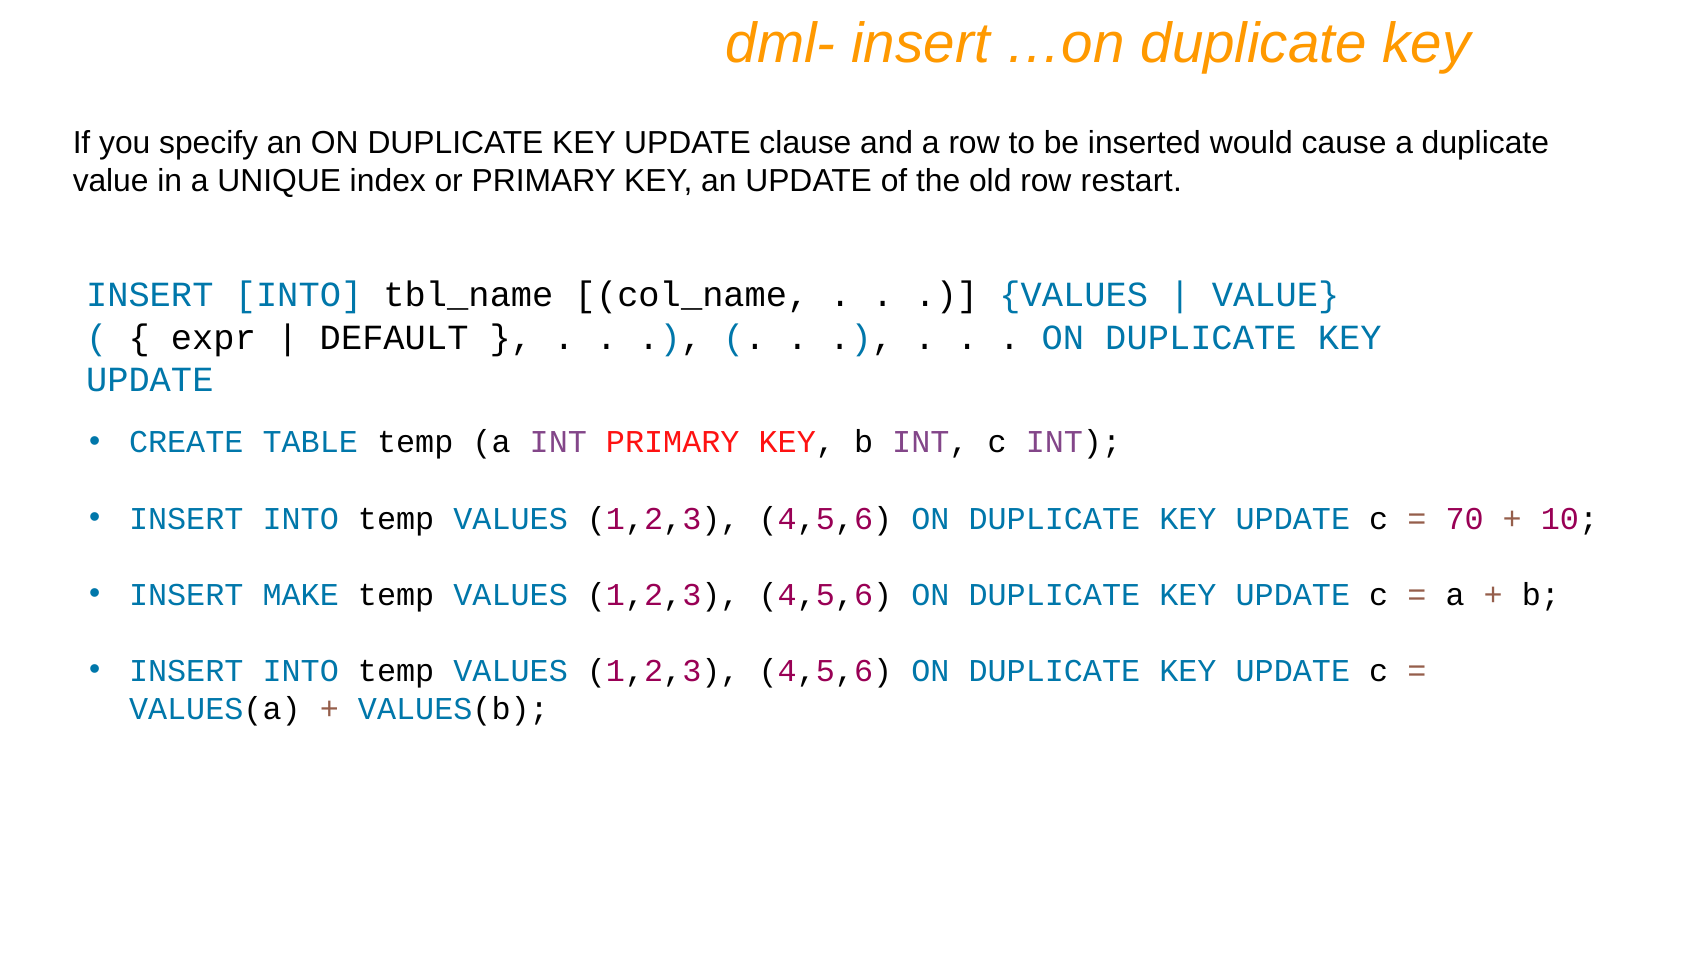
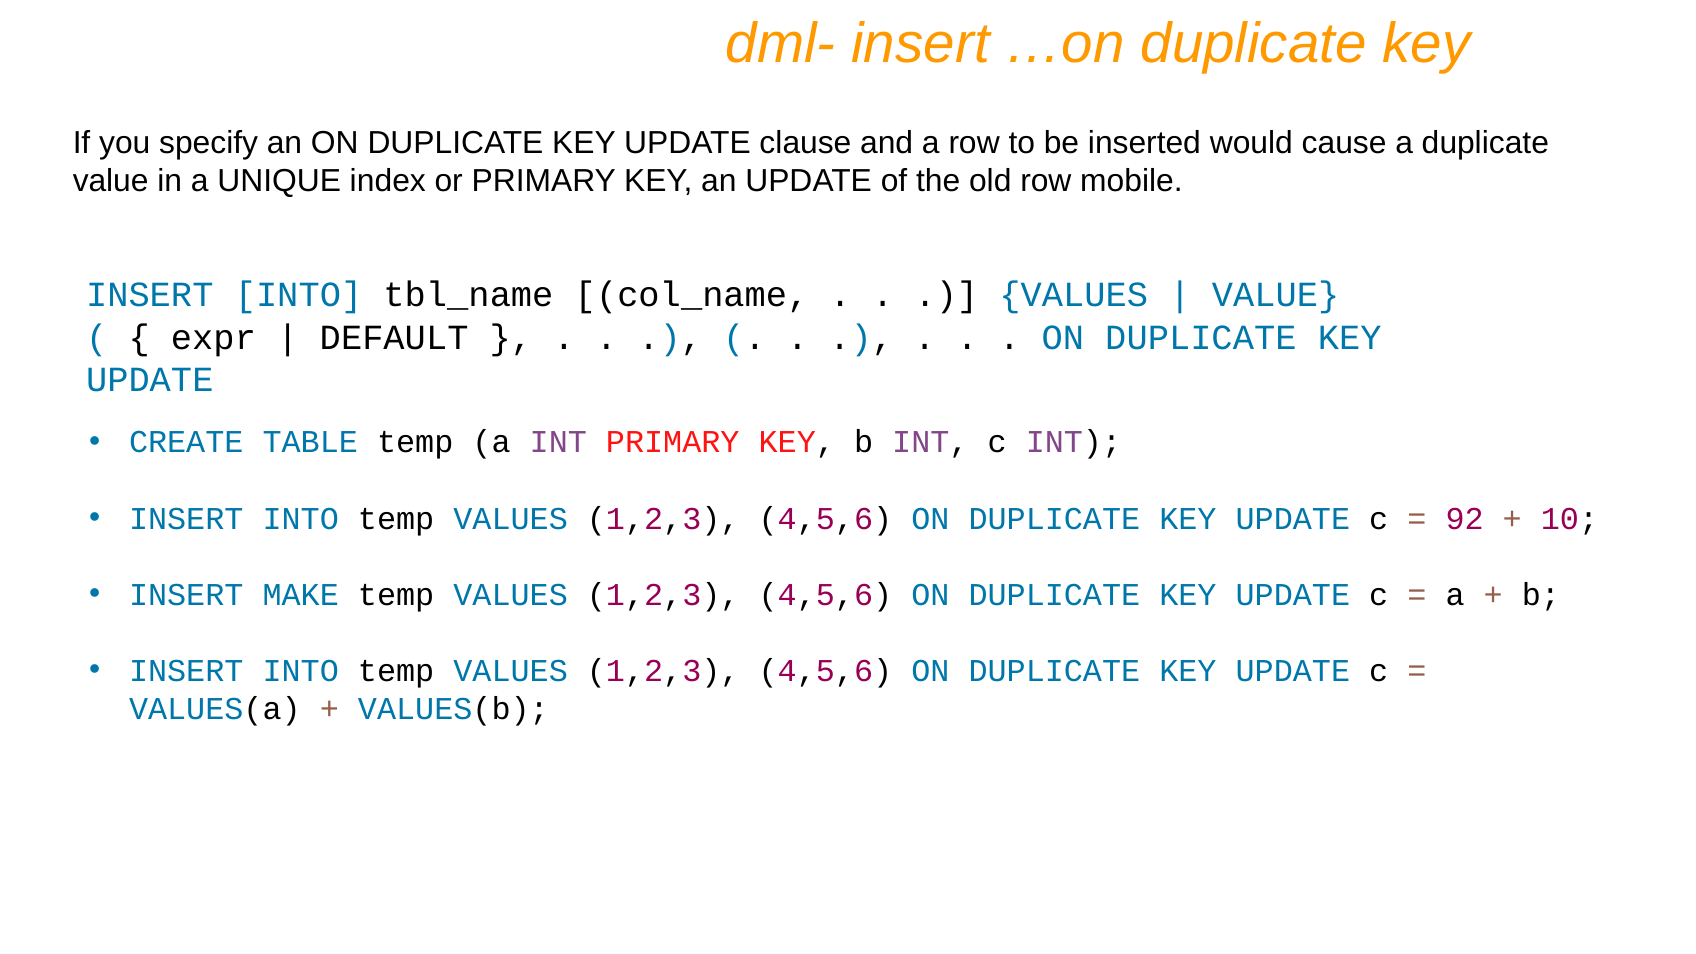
restart: restart -> mobile
70: 70 -> 92
